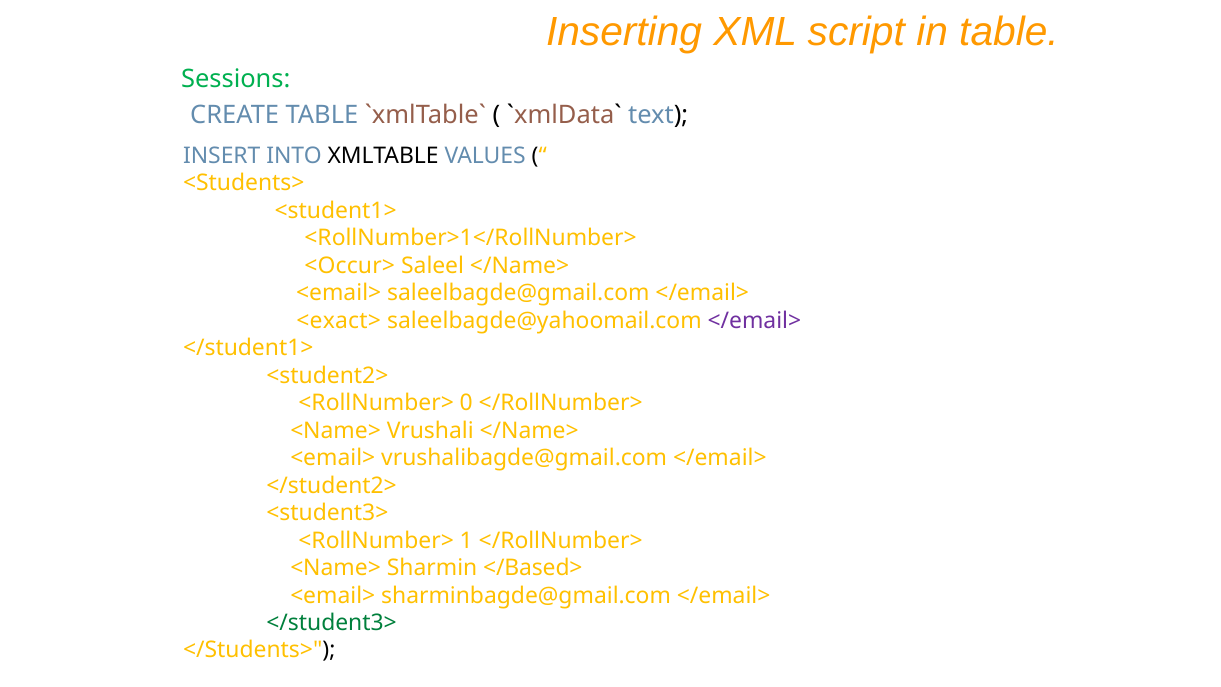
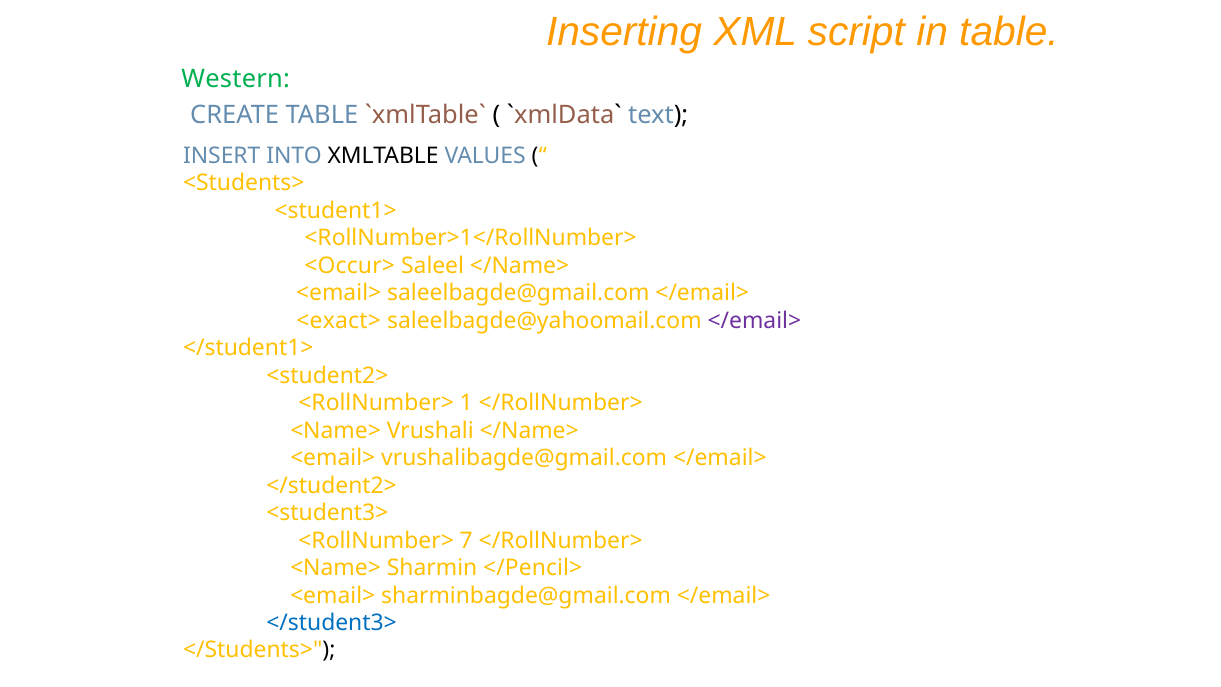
Sessions: Sessions -> Western
0: 0 -> 1
1: 1 -> 7
</Based>: </Based> -> </Pencil>
</student3> colour: green -> blue
